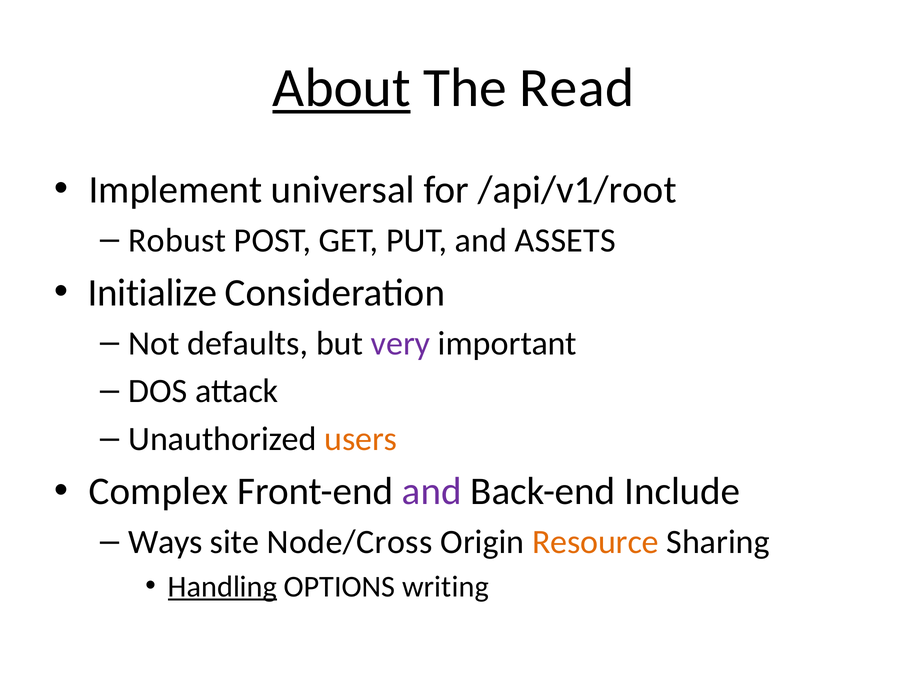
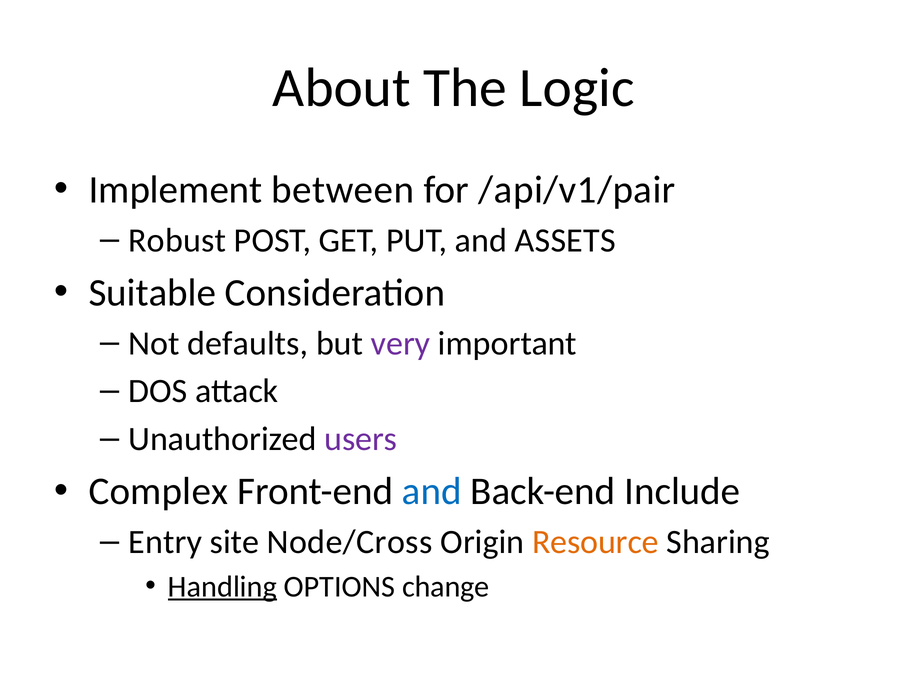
About underline: present -> none
Read: Read -> Logic
universal: universal -> between
/api/v1/root: /api/v1/root -> /api/v1/pair
Initialize: Initialize -> Suitable
users colour: orange -> purple
and at (432, 492) colour: purple -> blue
Ways: Ways -> Entry
writing: writing -> change
